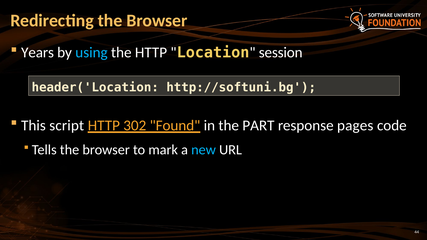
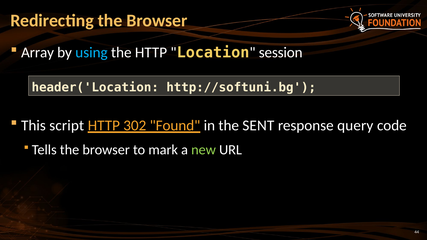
Years: Years -> Array
PART: PART -> SENT
pages: pages -> query
new colour: light blue -> light green
